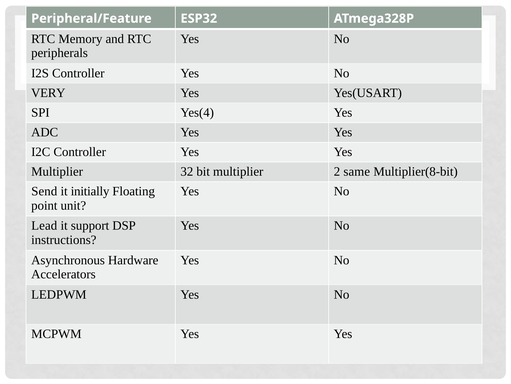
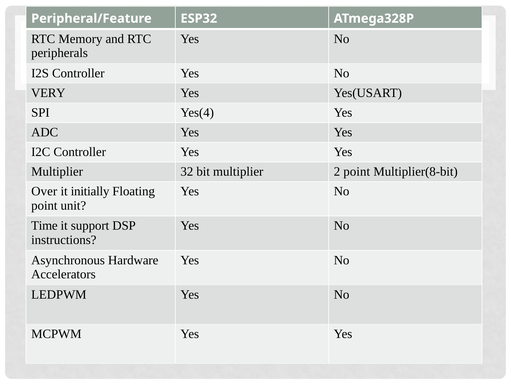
2 same: same -> point
Send: Send -> Over
Lead: Lead -> Time
